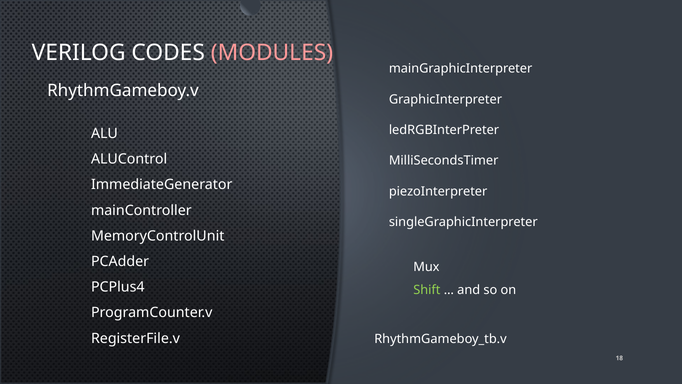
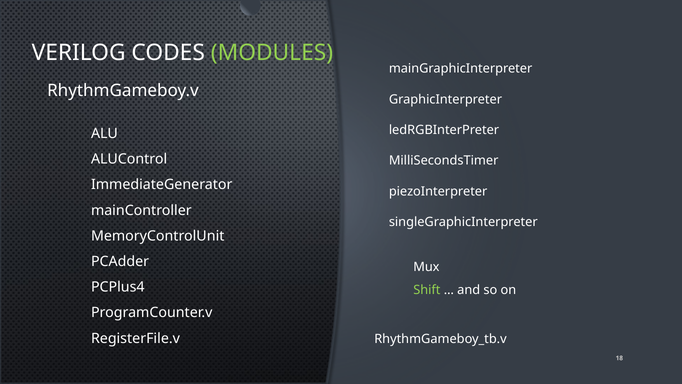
MODULES colour: pink -> light green
